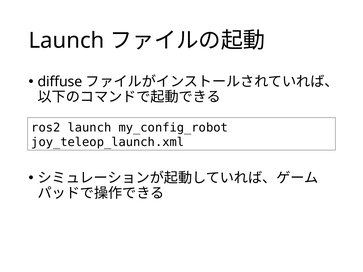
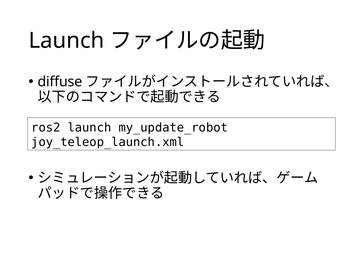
my_config_robot: my_config_robot -> my_update_robot
